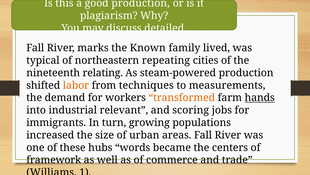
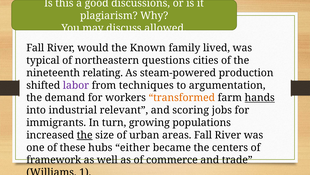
good production: production -> discussions
detailed: detailed -> allowed
marks: marks -> would
repeating: repeating -> questions
labor colour: orange -> purple
measurements: measurements -> argumentation
the at (85, 135) underline: none -> present
words: words -> either
